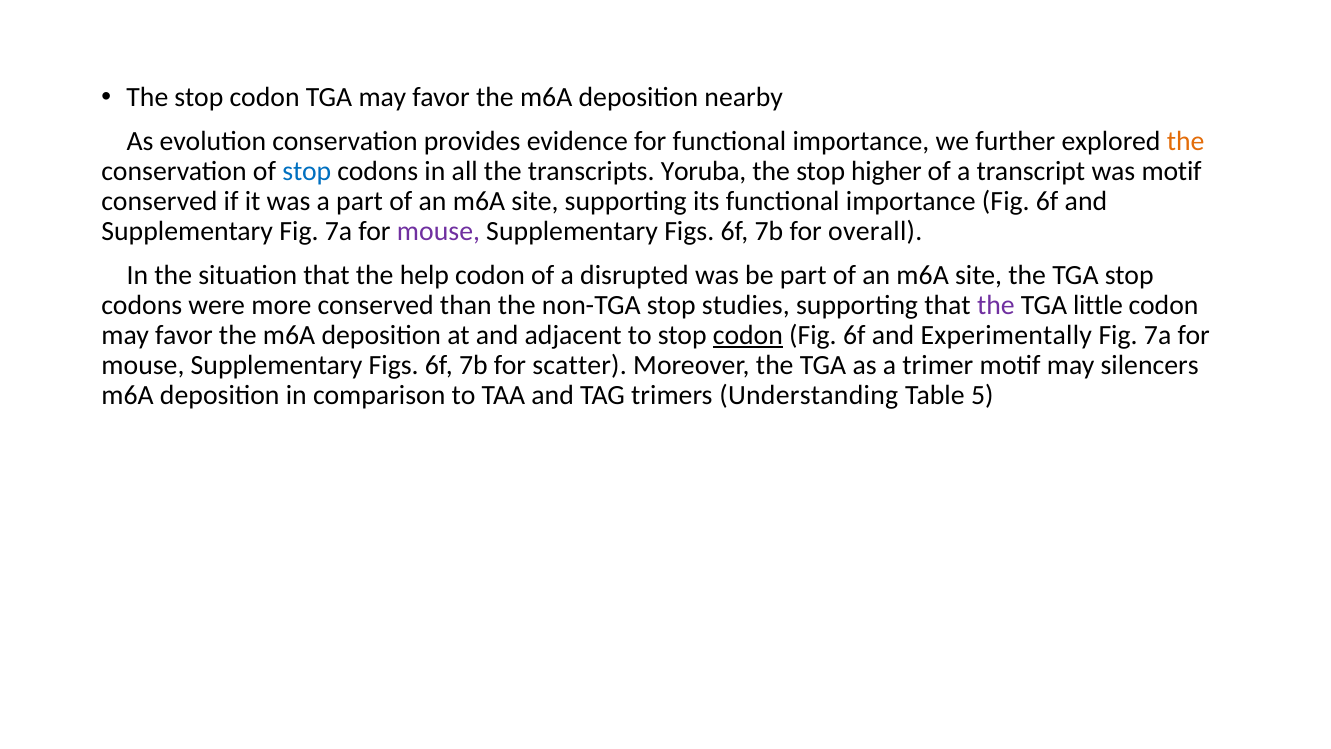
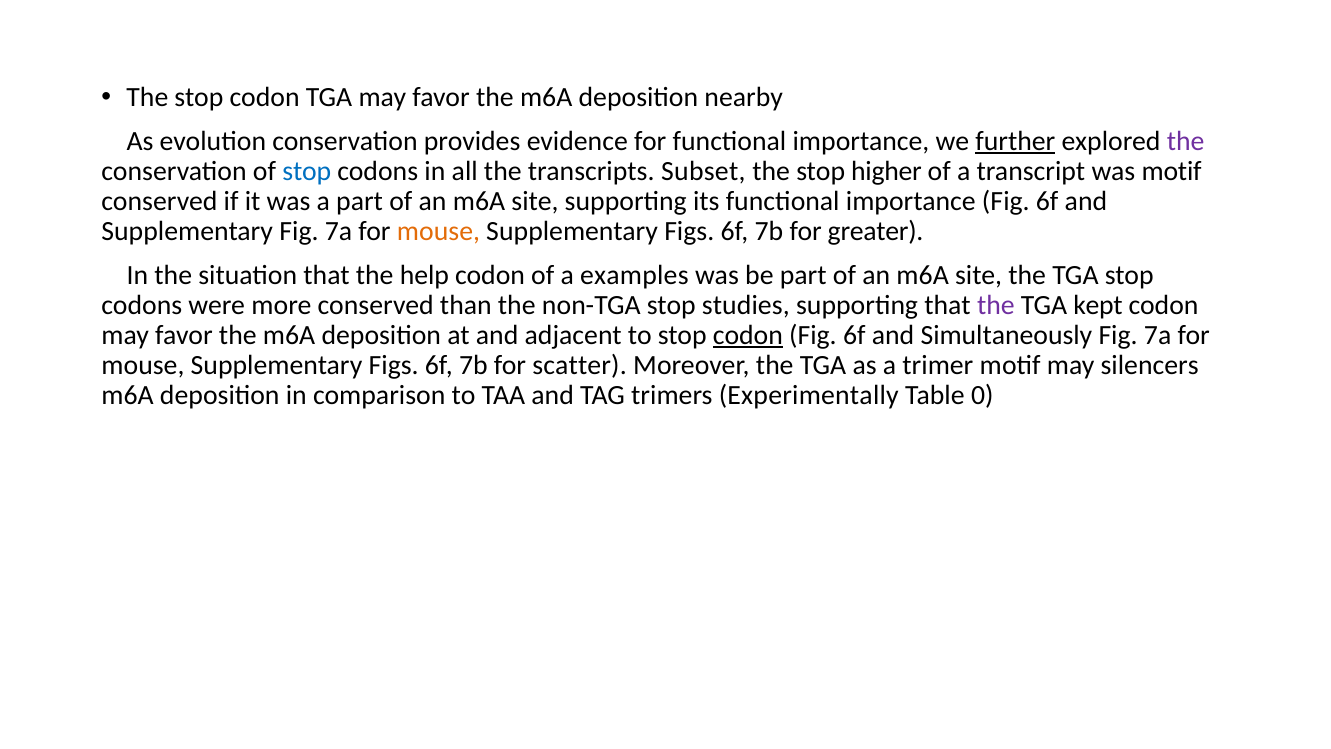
further underline: none -> present
the at (1186, 141) colour: orange -> purple
Yoruba: Yoruba -> Subset
mouse at (438, 231) colour: purple -> orange
overall: overall -> greater
disrupted: disrupted -> examples
little: little -> kept
Experimentally: Experimentally -> Simultaneously
Understanding: Understanding -> Experimentally
5: 5 -> 0
